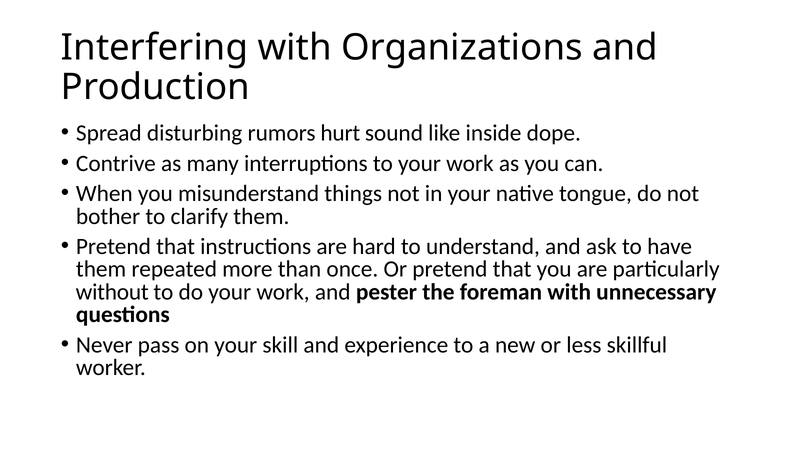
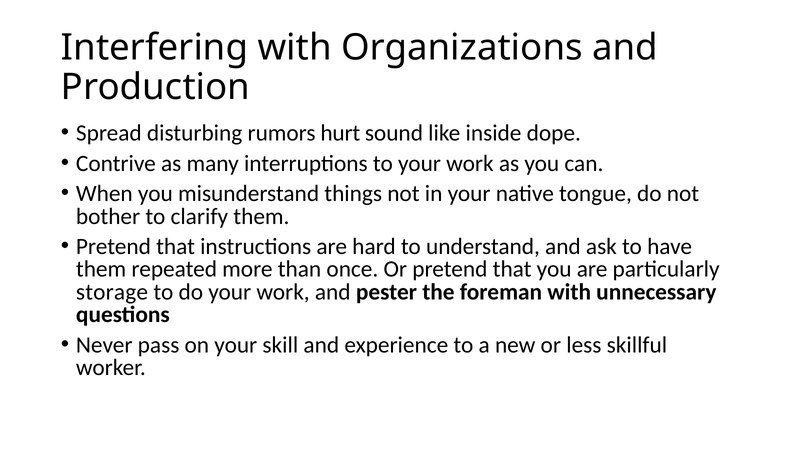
without: without -> storage
